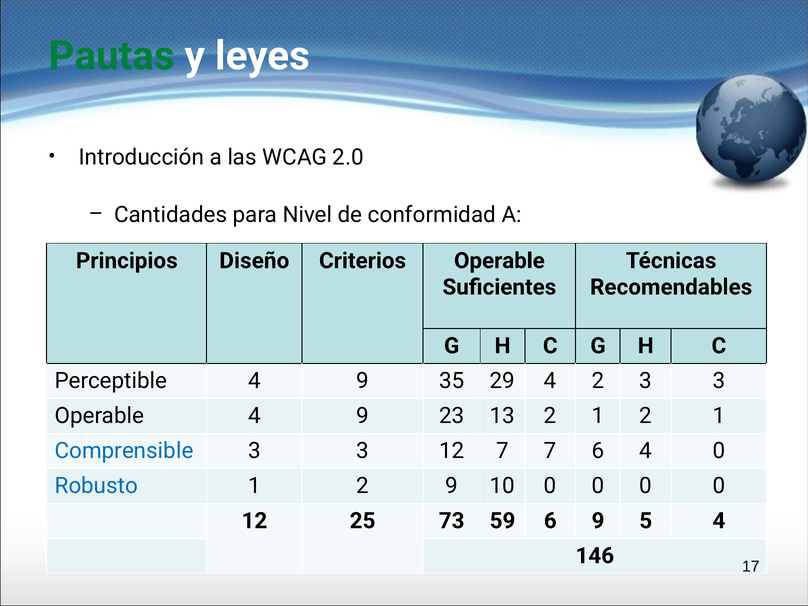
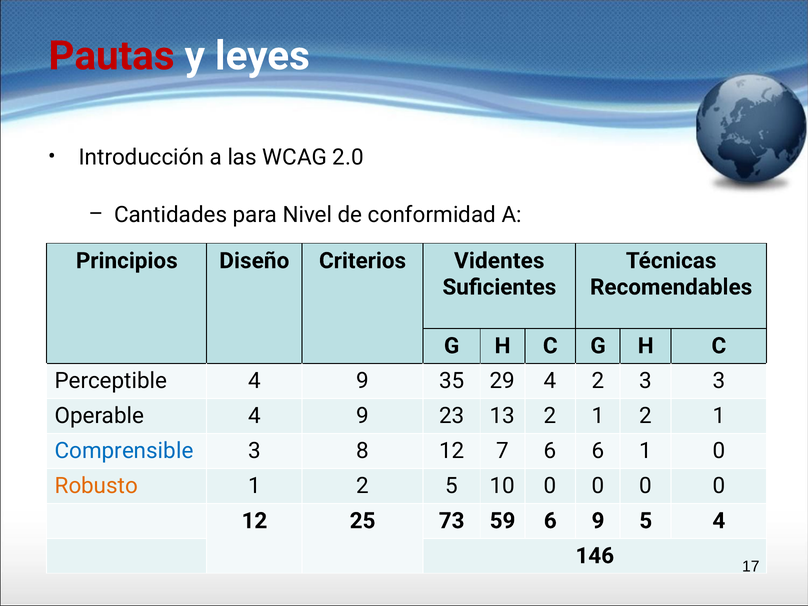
Pautas colour: green -> red
Criterios Operable: Operable -> Videntes
3 at (363, 451): 3 -> 8
7 7: 7 -> 6
6 4: 4 -> 1
Robusto colour: blue -> orange
2 9: 9 -> 5
